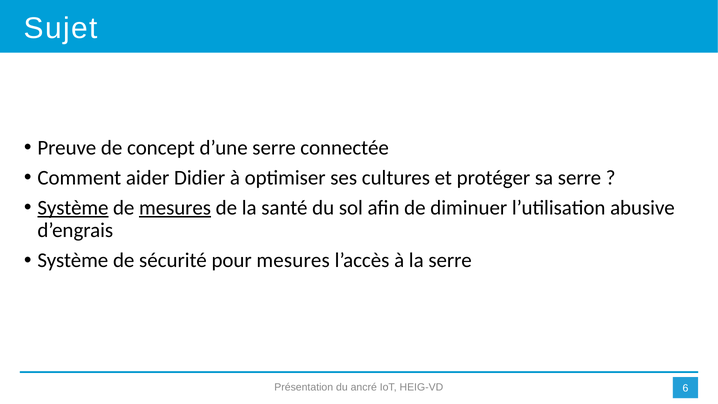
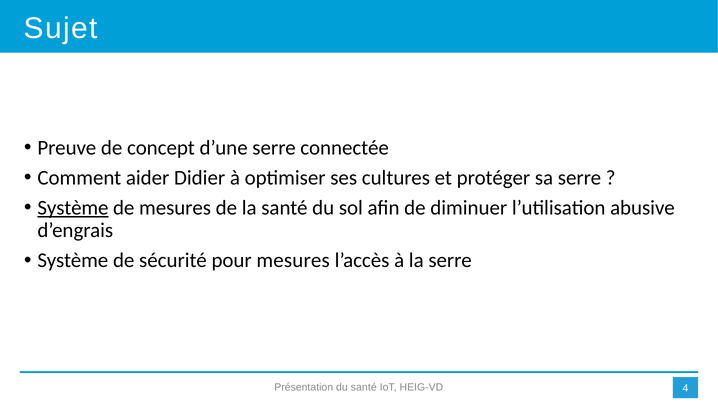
mesures at (175, 208) underline: present -> none
du ancré: ancré -> santé
6: 6 -> 4
